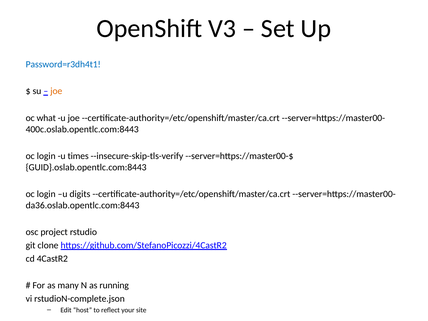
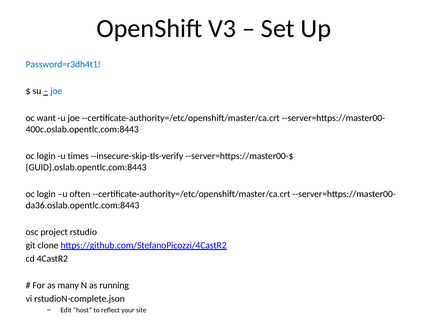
joe at (56, 91) colour: orange -> blue
what: what -> want
digits: digits -> often
